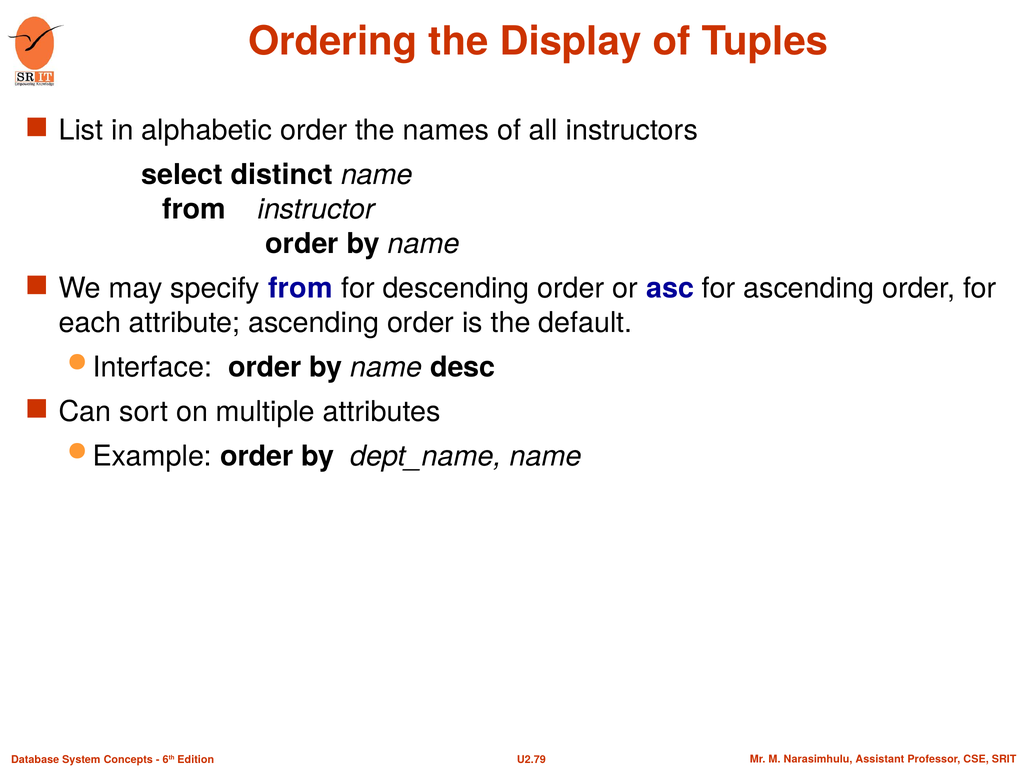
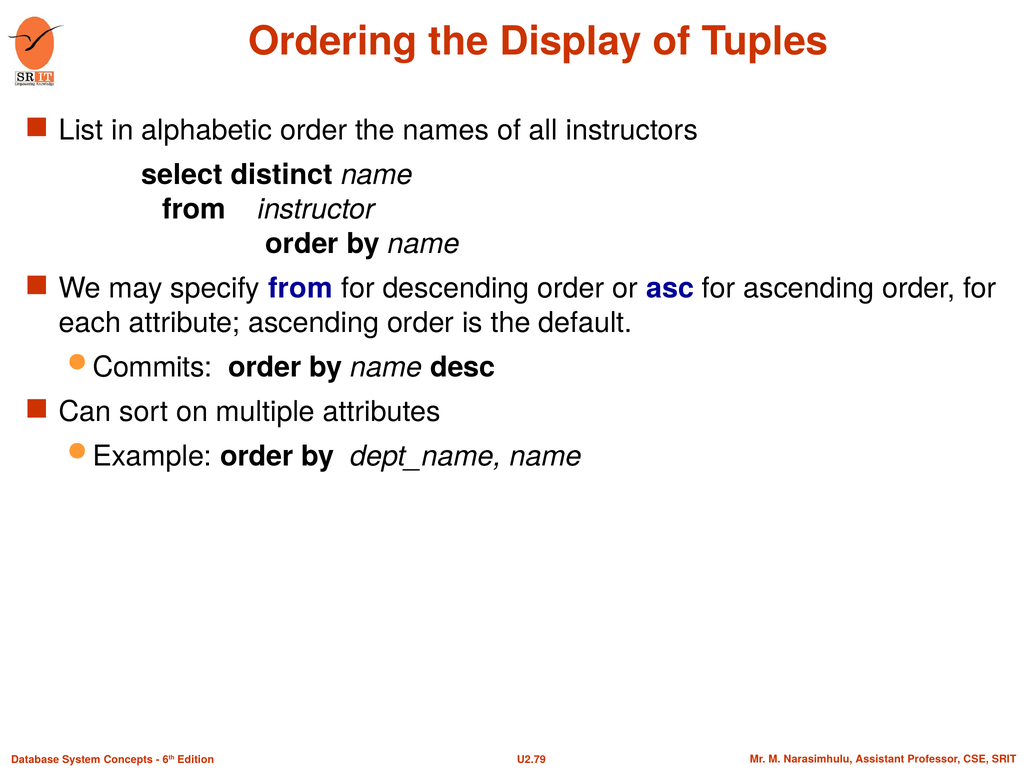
Interface: Interface -> Commits
